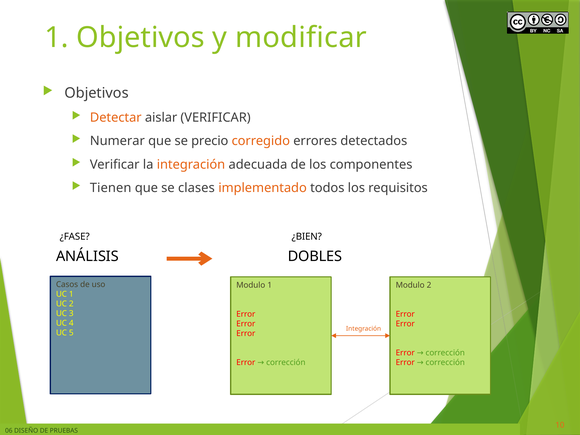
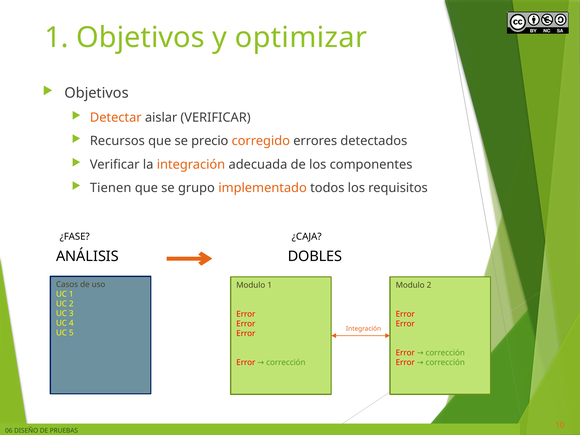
modificar: modificar -> optimizar
Numerar: Numerar -> Recursos
clases: clases -> grupo
¿BIEN: ¿BIEN -> ¿CAJA
